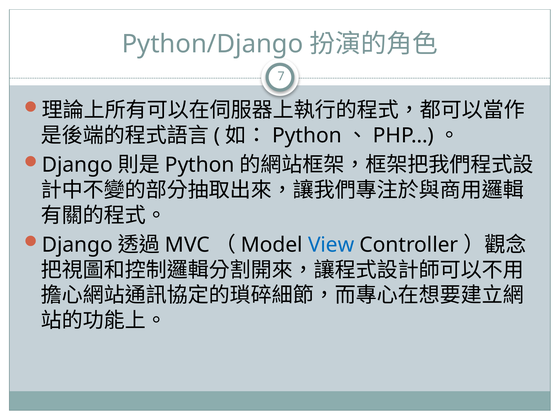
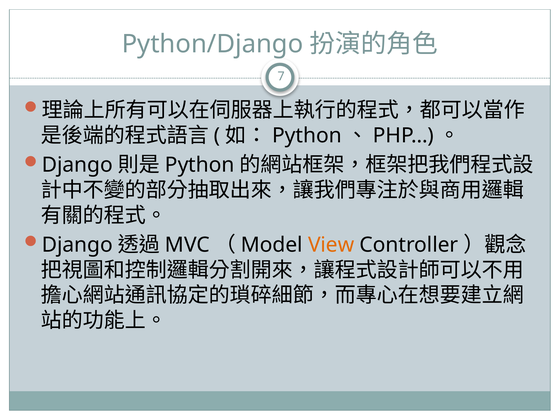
View colour: blue -> orange
